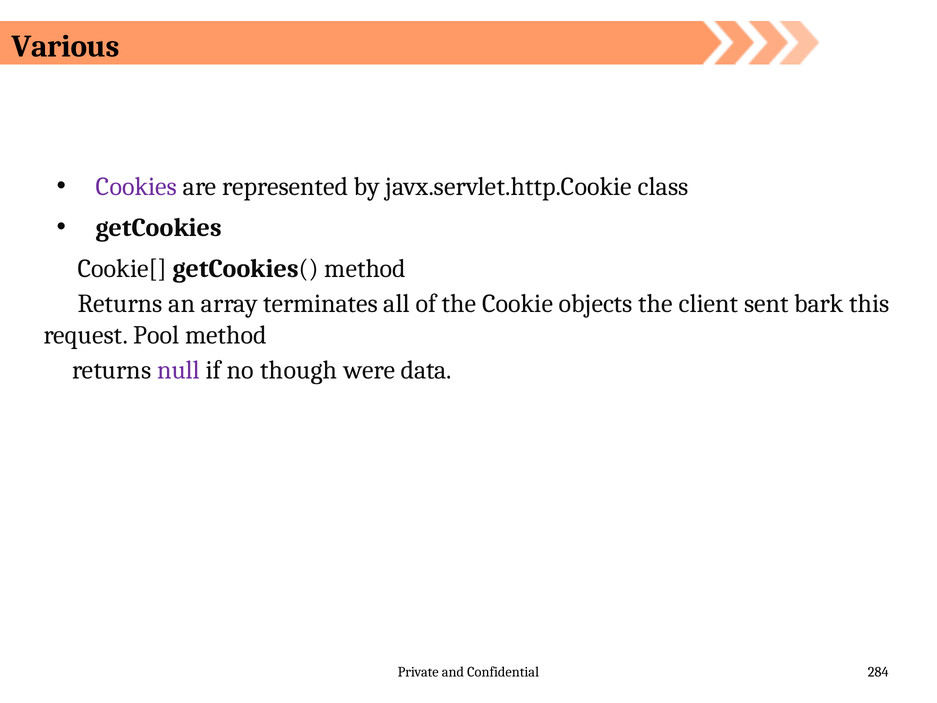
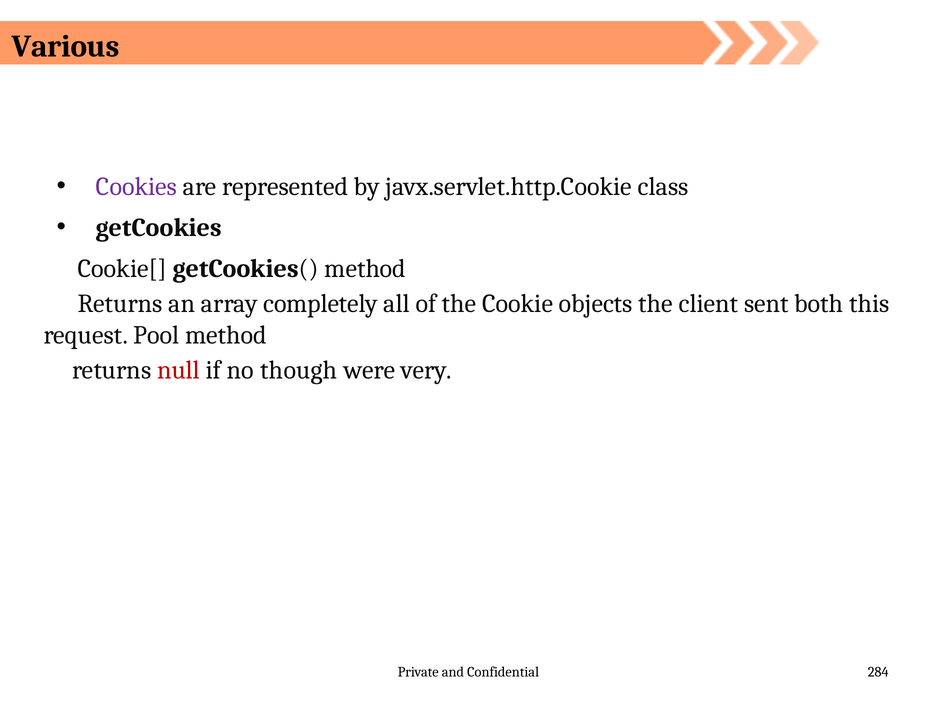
terminates: terminates -> completely
bark: bark -> both
null colour: purple -> red
data: data -> very
